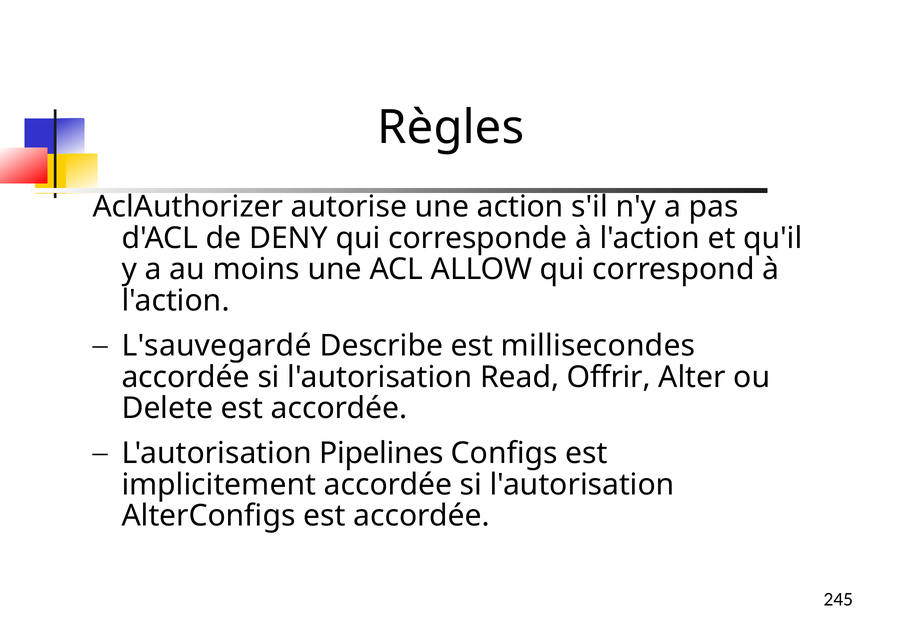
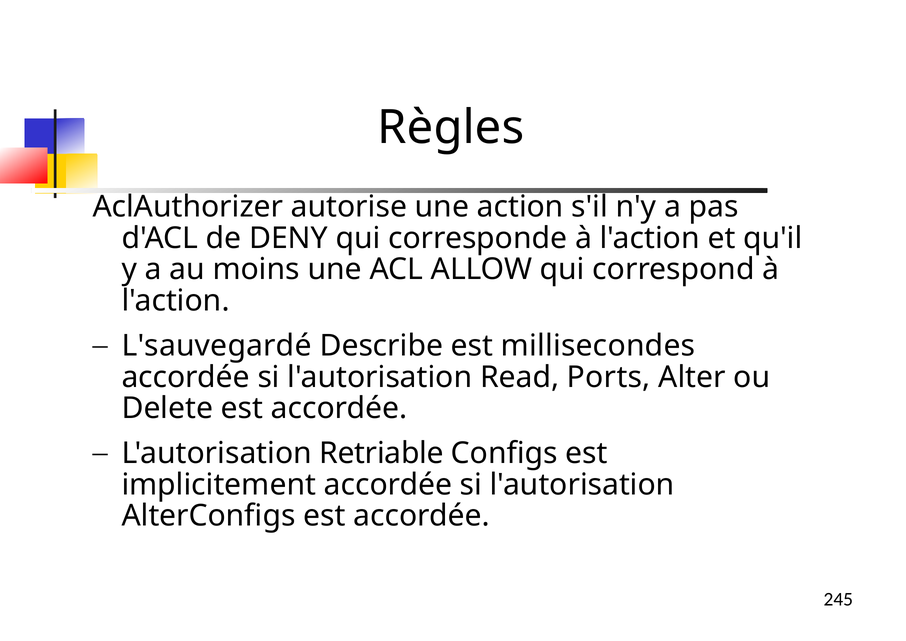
Offrir: Offrir -> Ports
Pipelines: Pipelines -> Retriable
